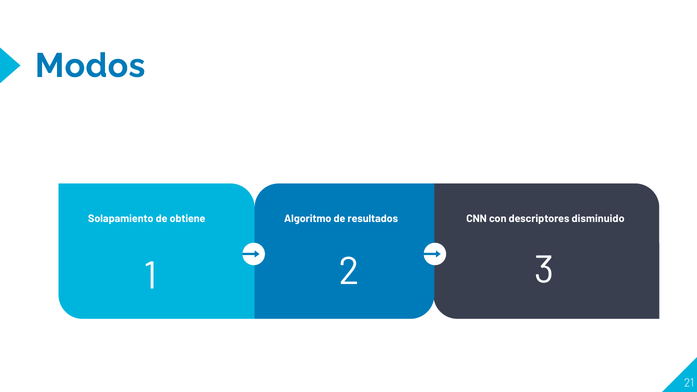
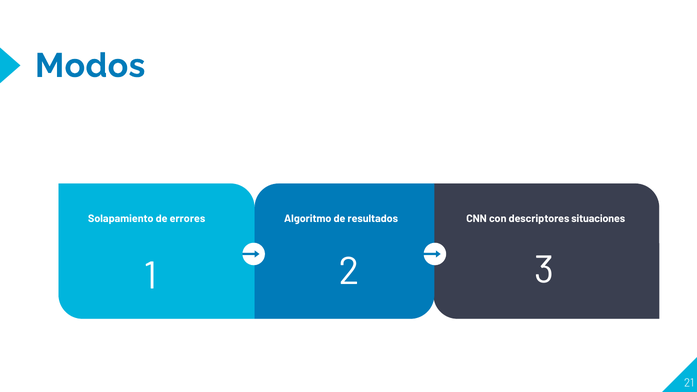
obtiene: obtiene -> errores
disminuido: disminuido -> situaciones
